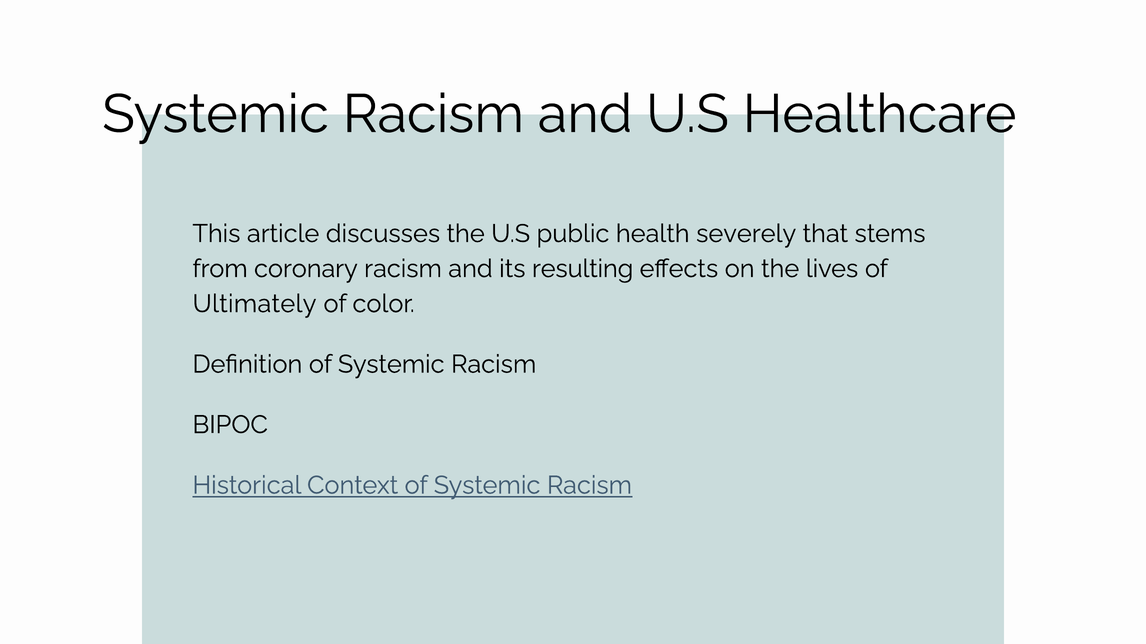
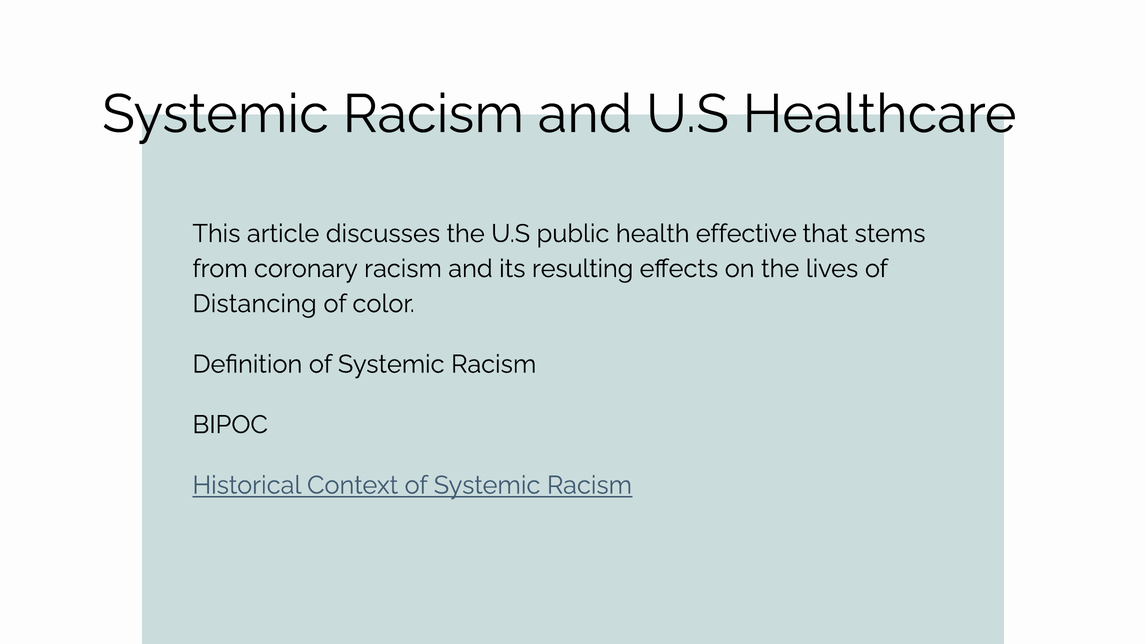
severely: severely -> effective
Ultimately: Ultimately -> Distancing
